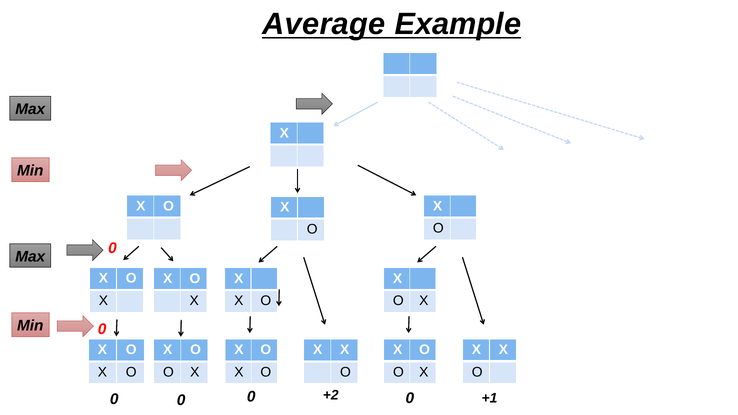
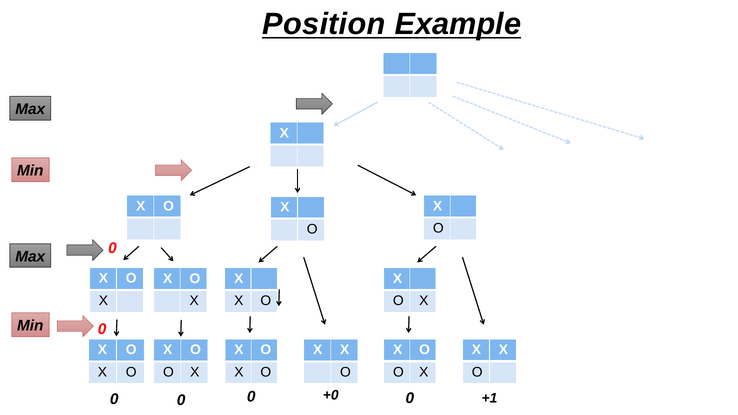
Average: Average -> Position
+2: +2 -> +0
